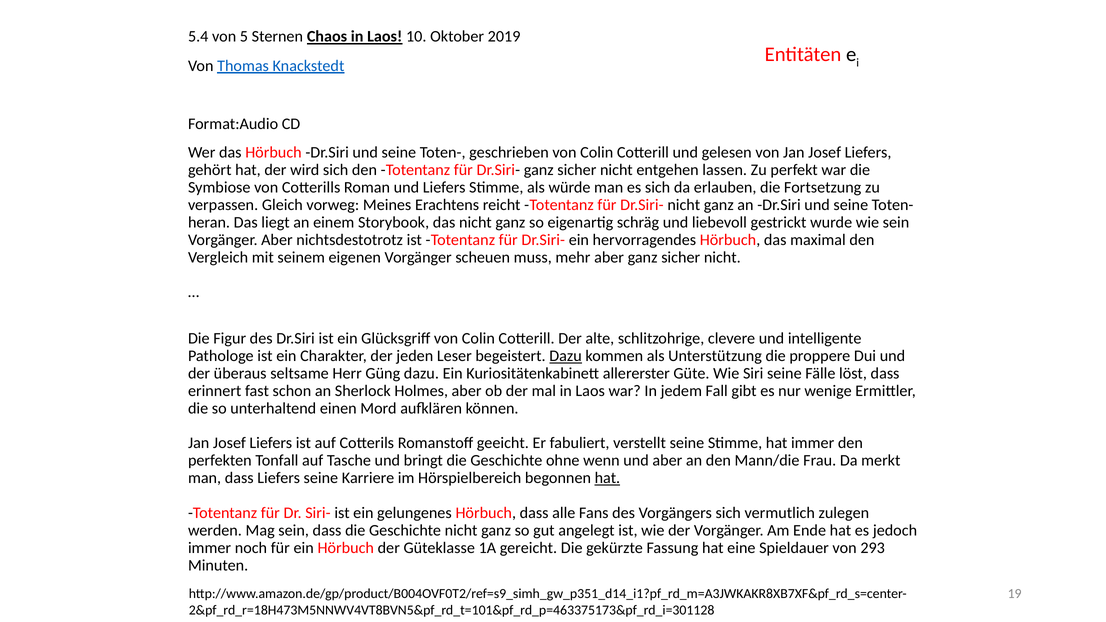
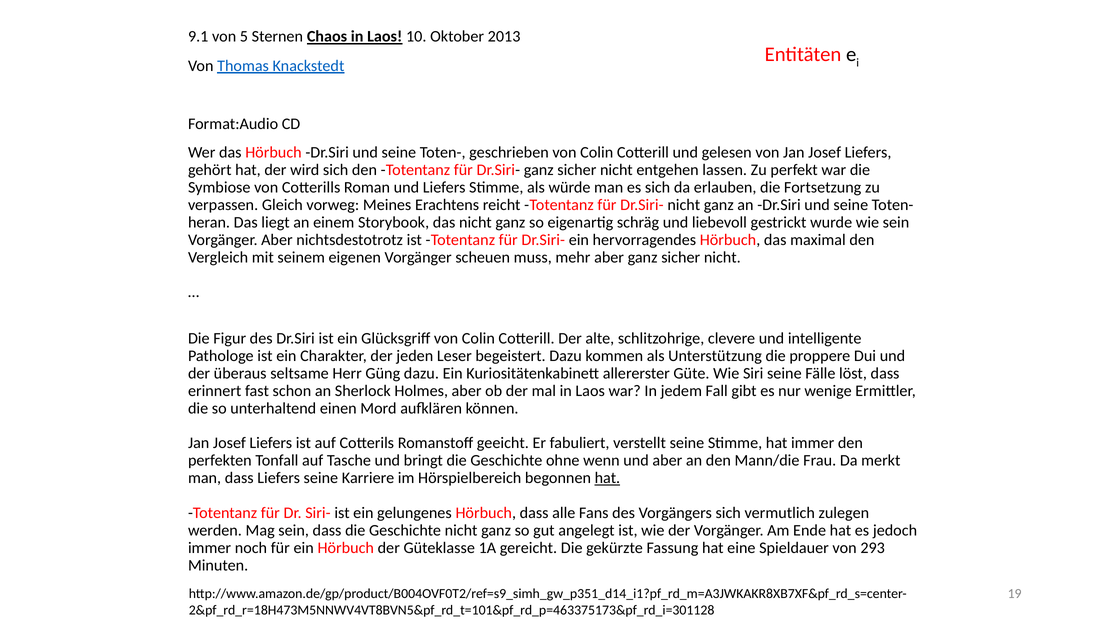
5.4: 5.4 -> 9.1
2019: 2019 -> 2013
Dazu at (566, 356) underline: present -> none
